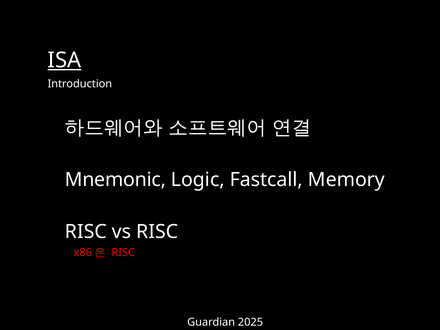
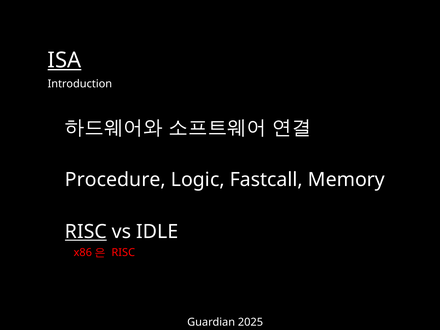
Mnemonic: Mnemonic -> Procedure
RISC at (86, 232) underline: none -> present
vs RISC: RISC -> IDLE
